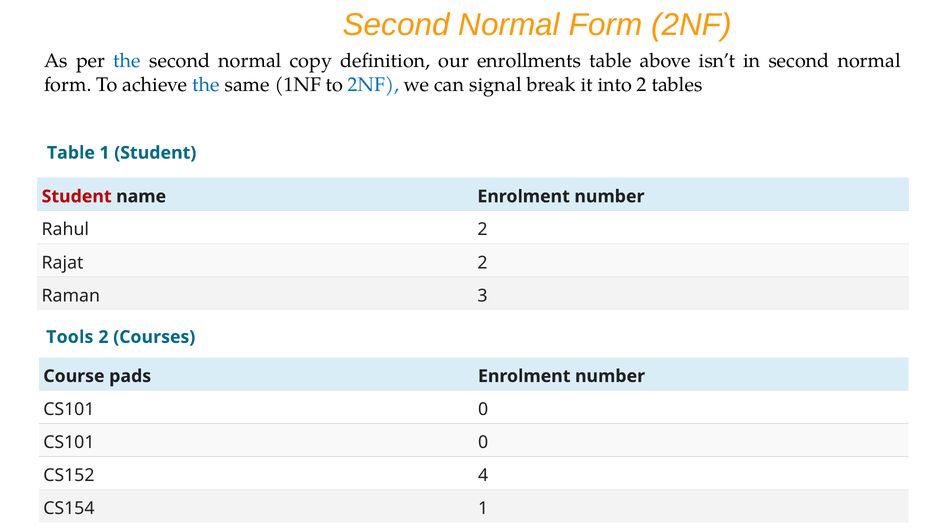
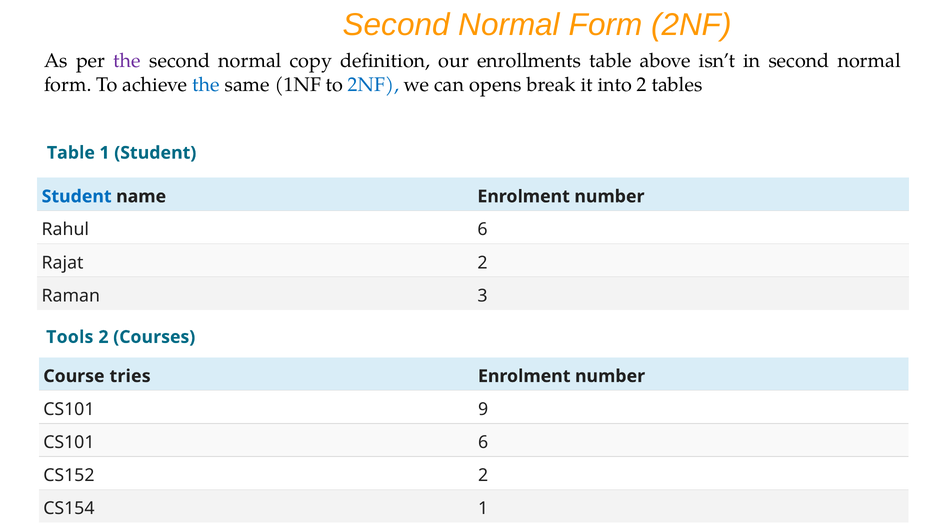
the at (127, 61) colour: blue -> purple
signal: signal -> opens
Student at (77, 197) colour: red -> blue
Rahul 2: 2 -> 6
pads: pads -> tries
0 at (483, 409): 0 -> 9
0 at (483, 442): 0 -> 6
CS152 4: 4 -> 2
